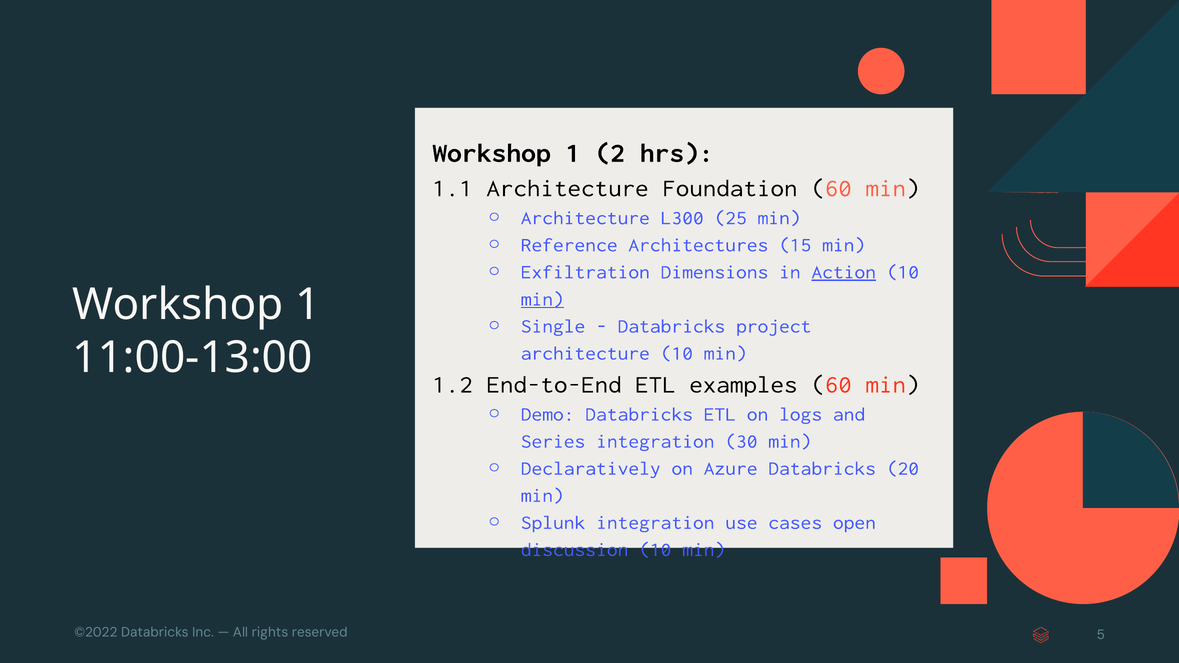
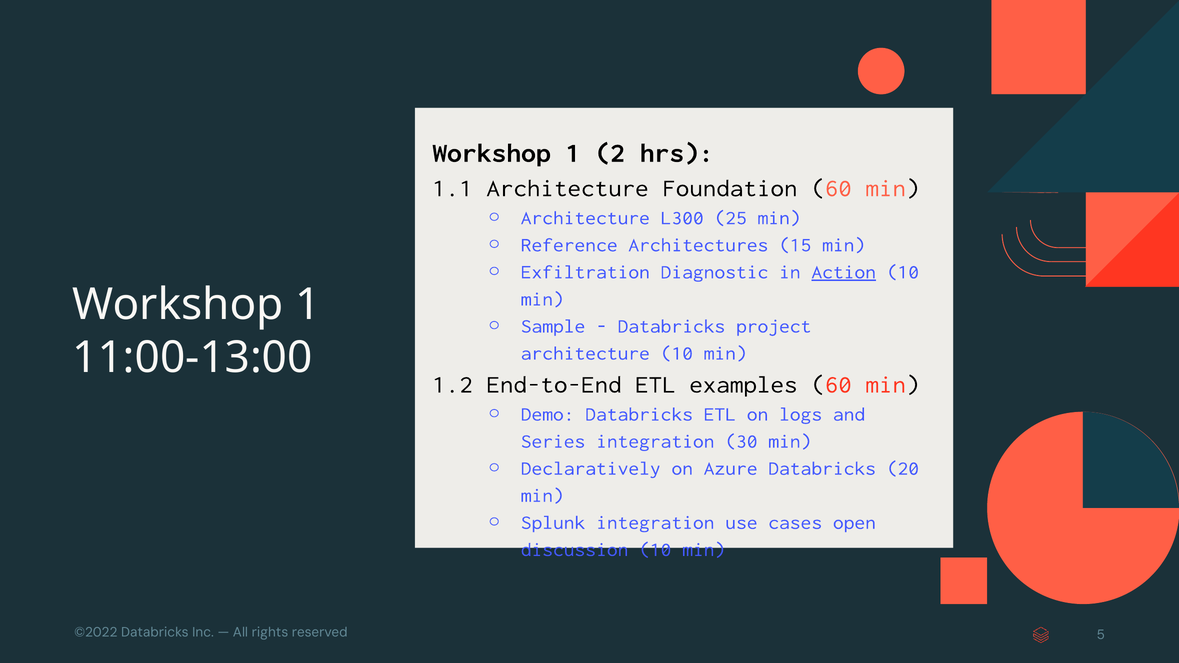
Dimensions: Dimensions -> Diagnostic
min at (542, 299) underline: present -> none
Single: Single -> Sample
